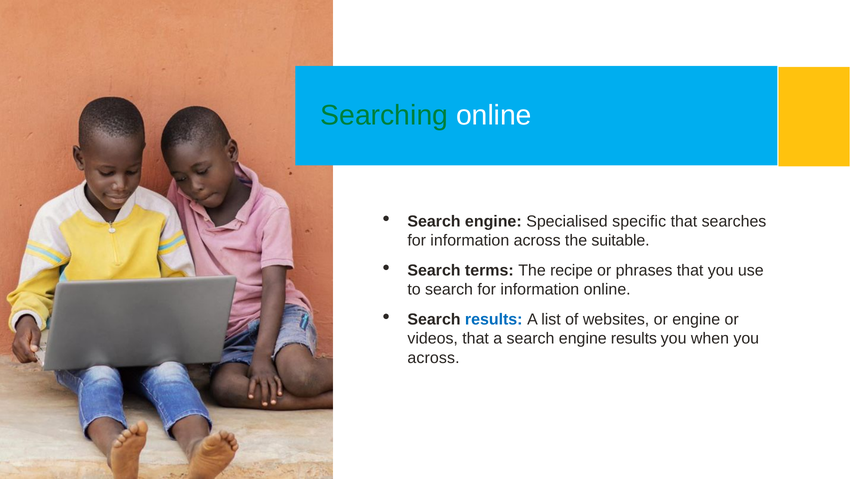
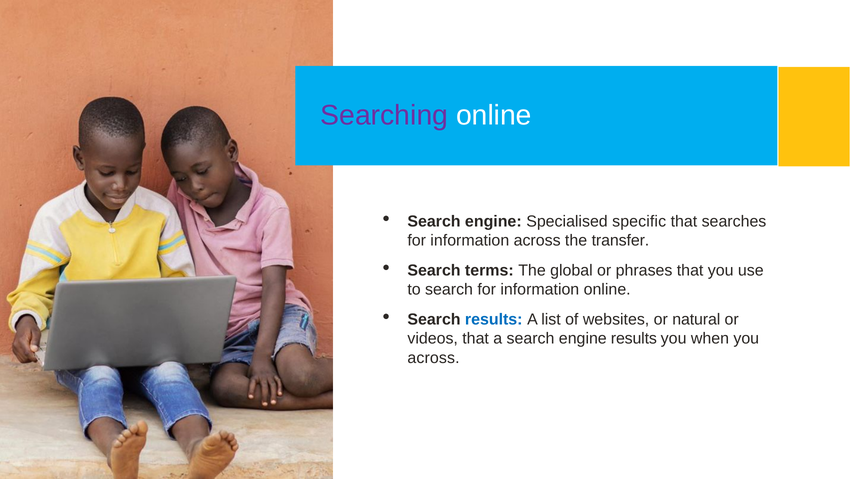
Searching colour: green -> purple
suitable: suitable -> transfer
recipe: recipe -> global
or engine: engine -> natural
